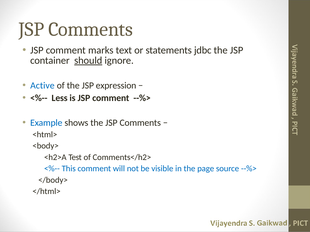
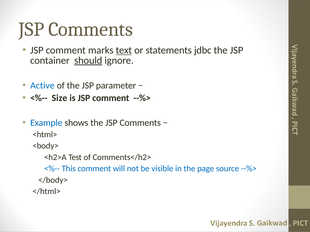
text underline: none -> present
expression: expression -> parameter
Less: Less -> Size
